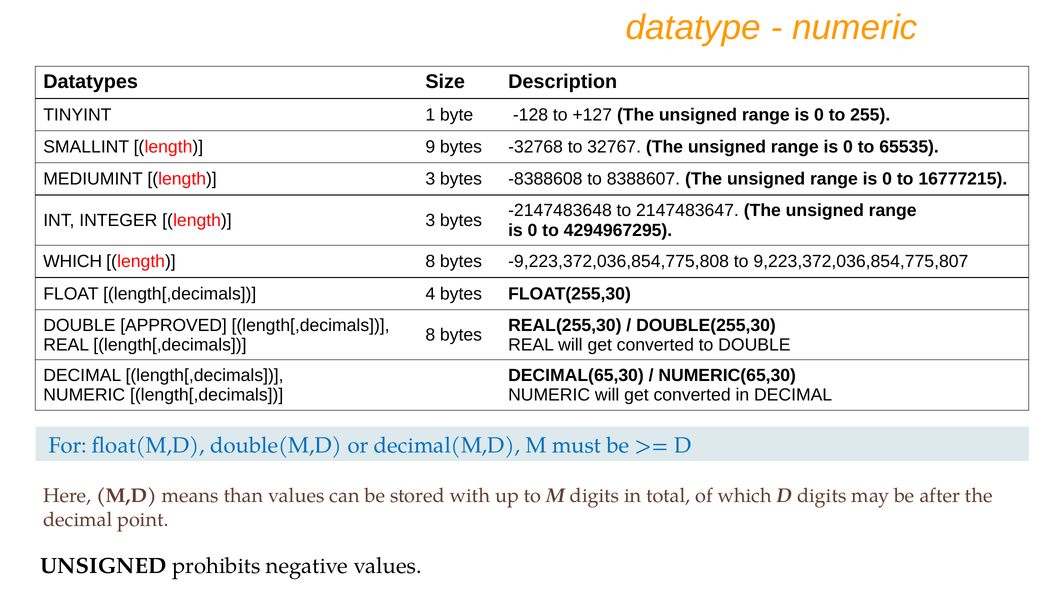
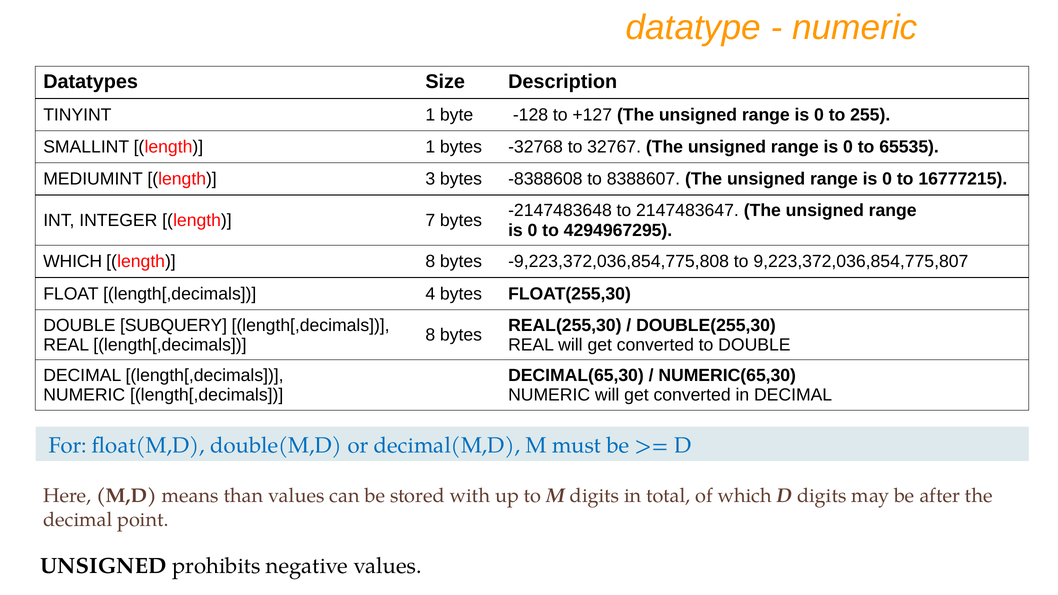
length 9: 9 -> 1
INTEGER length 3: 3 -> 7
APPROVED: APPROVED -> SUBQUERY
